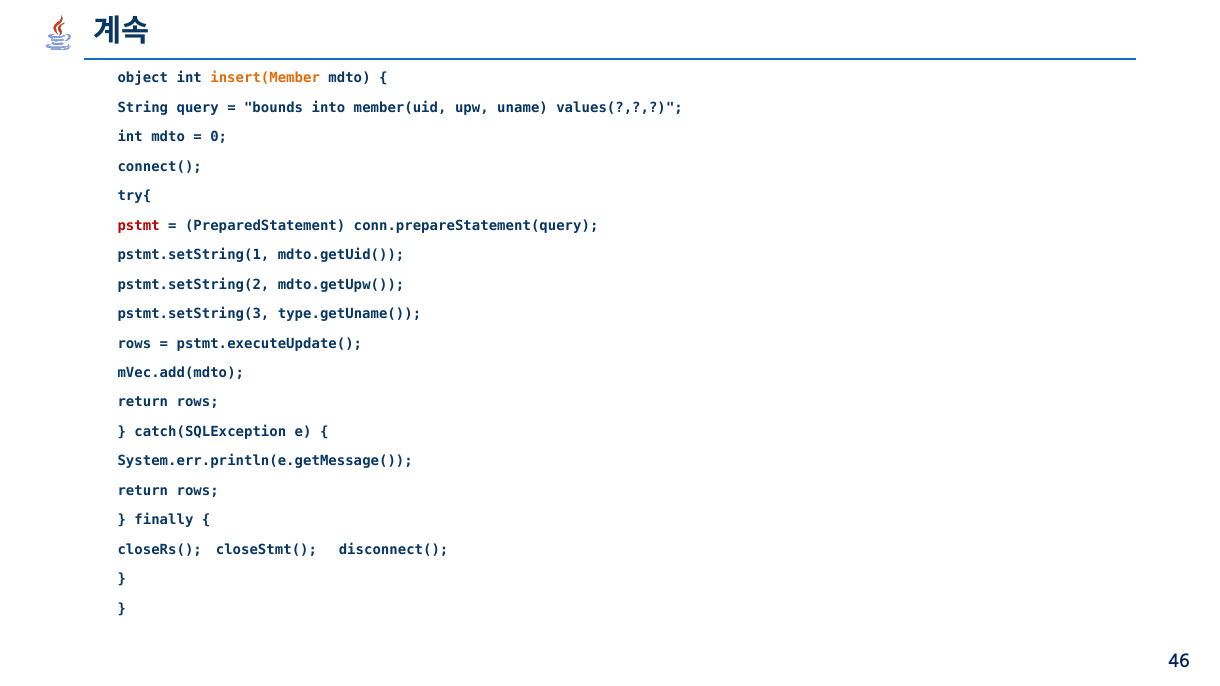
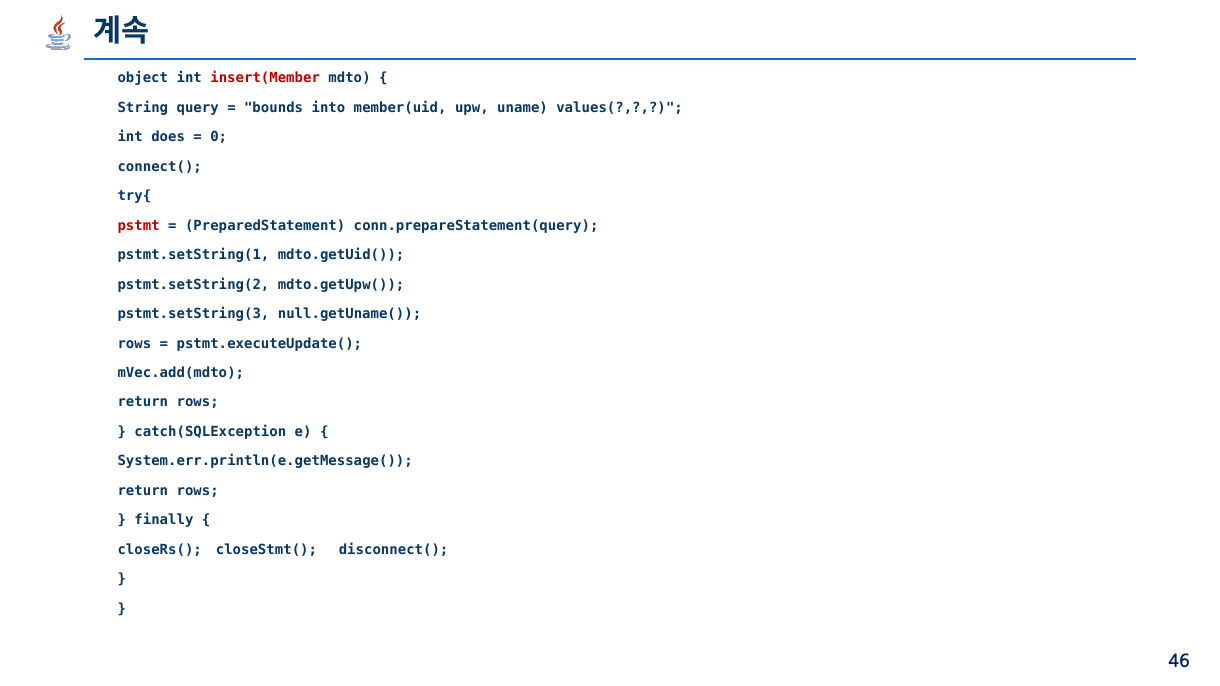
insert(Member colour: orange -> red
int mdto: mdto -> does
type.getUname(: type.getUname( -> null.getUname(
